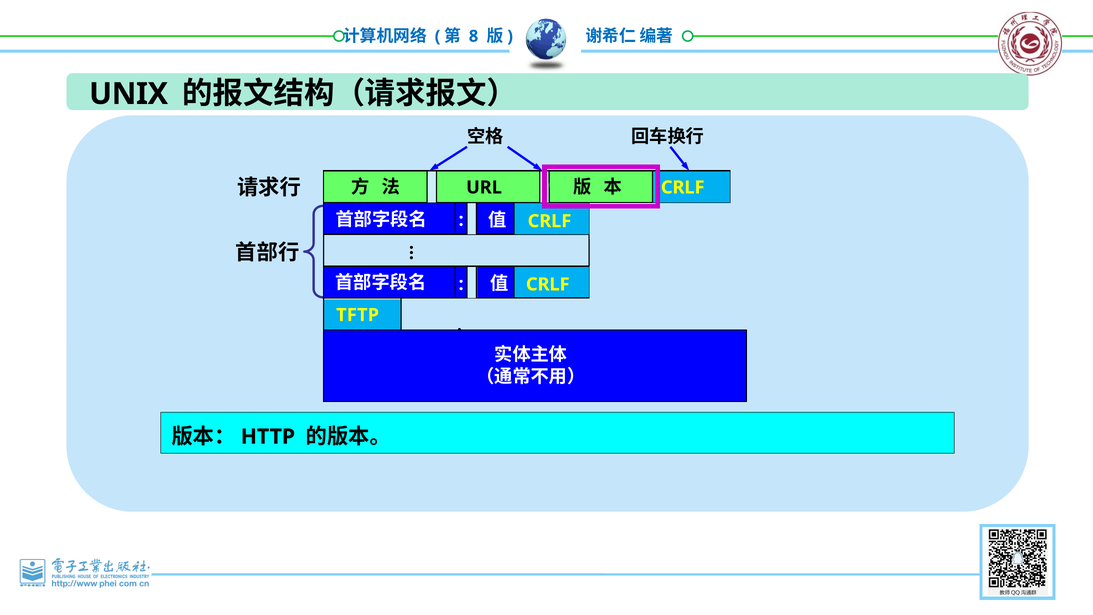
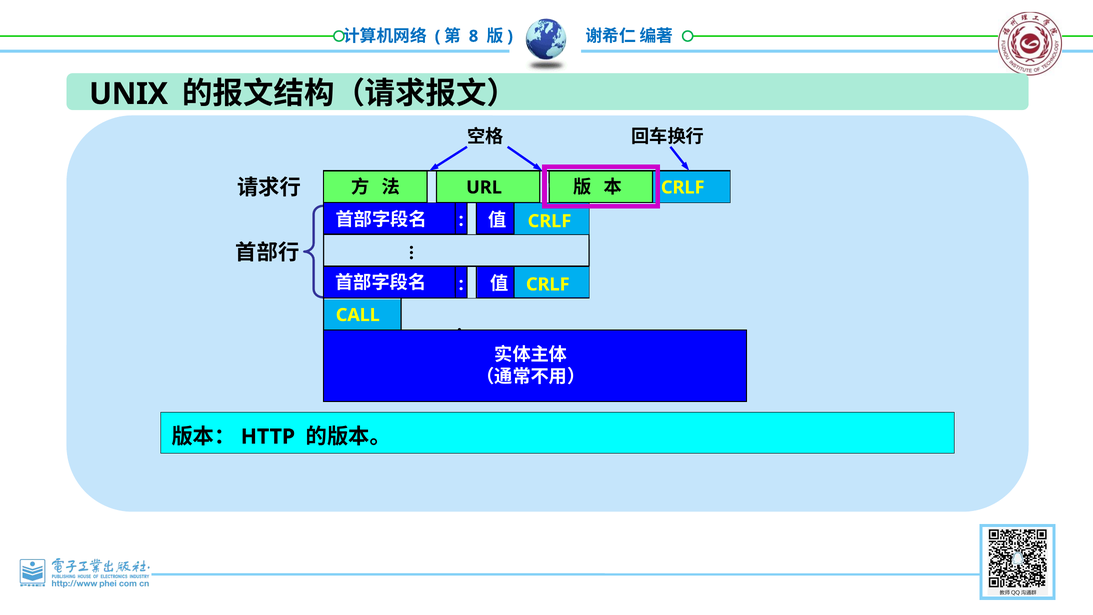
TFTP: TFTP -> CALL
